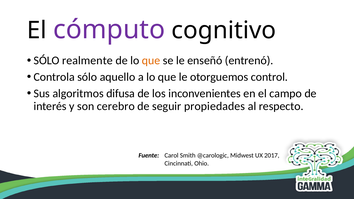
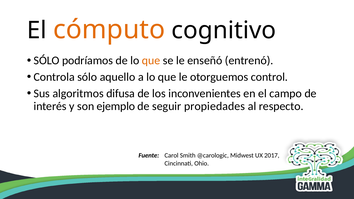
cómputo colour: purple -> orange
realmente: realmente -> podríamos
cerebro: cerebro -> ejemplo
